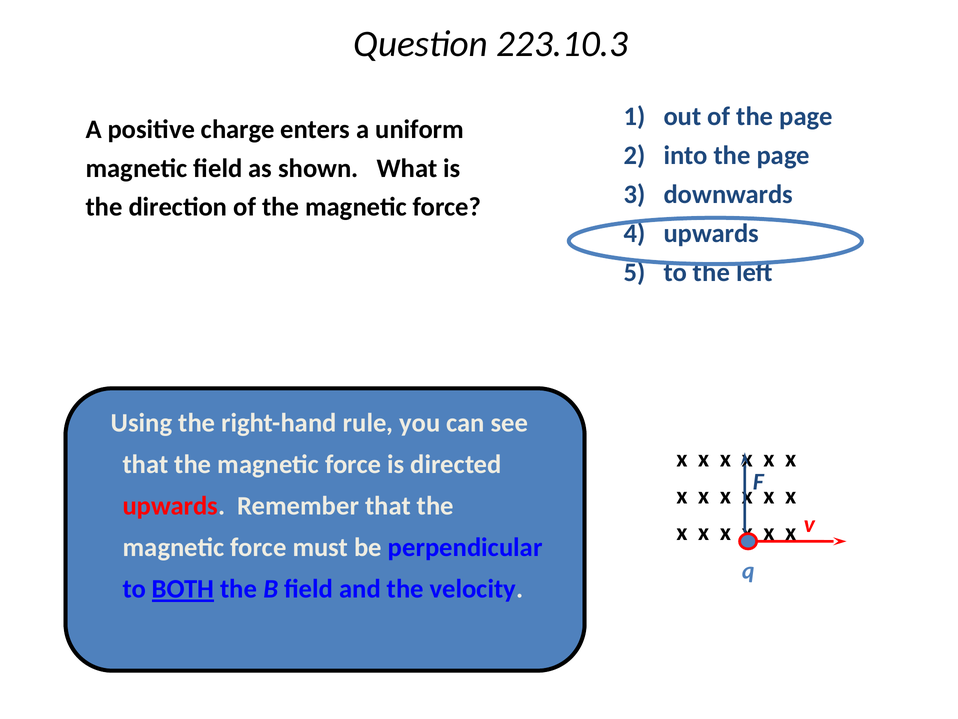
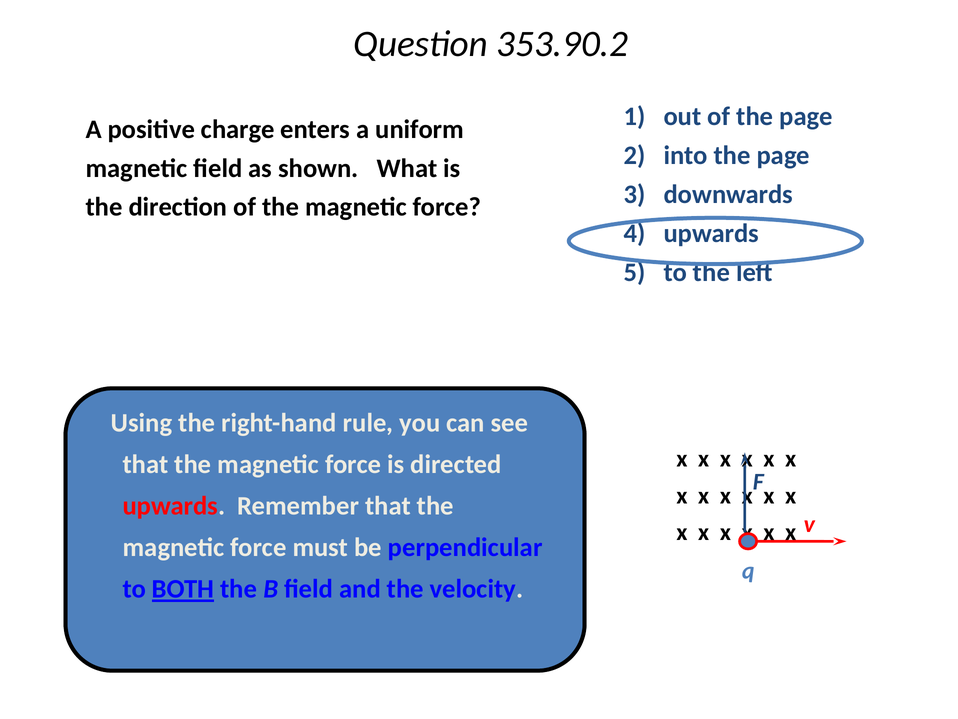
223.10.3: 223.10.3 -> 353.90.2
